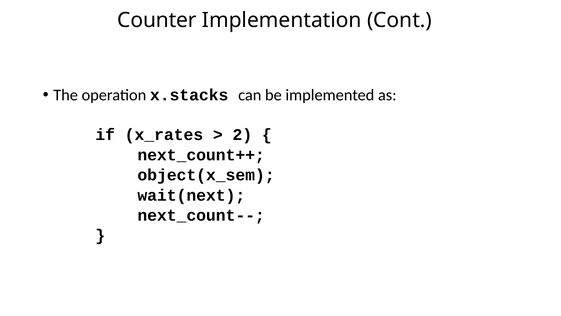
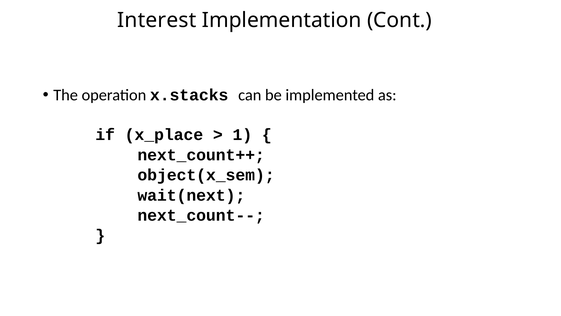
Counter: Counter -> Interest
x_rates: x_rates -> x_place
2: 2 -> 1
